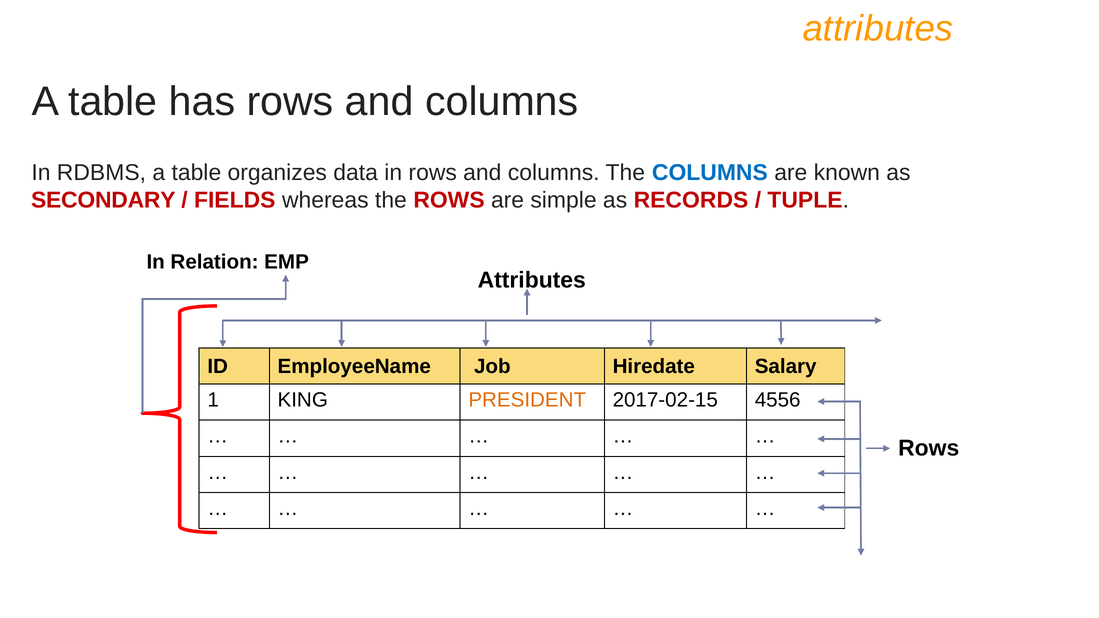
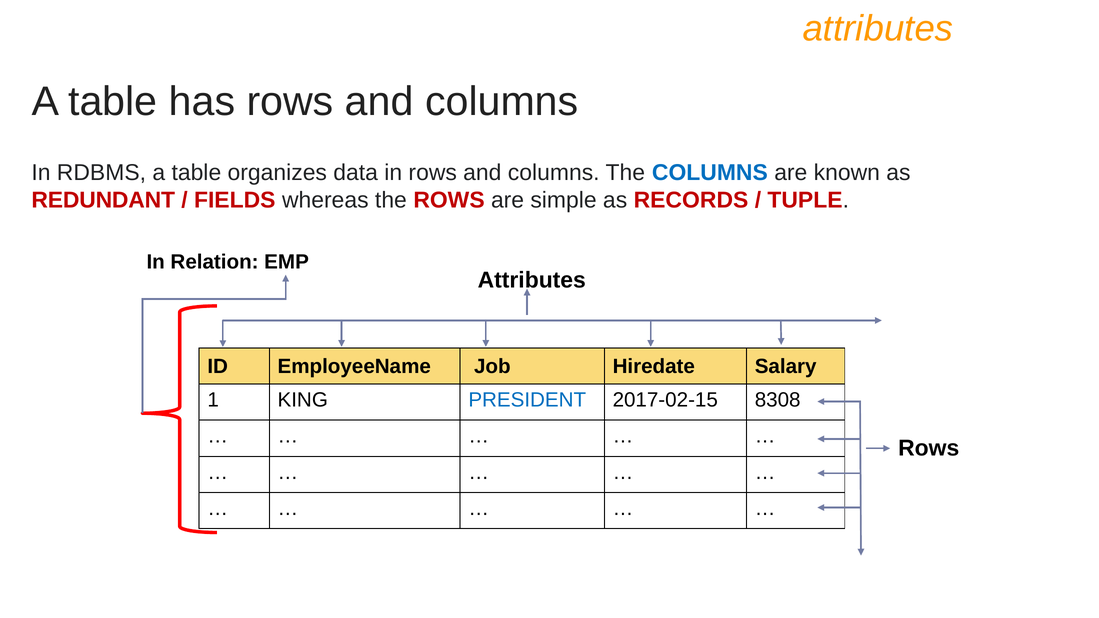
SECONDARY: SECONDARY -> REDUNDANT
PRESIDENT colour: orange -> blue
4556: 4556 -> 8308
